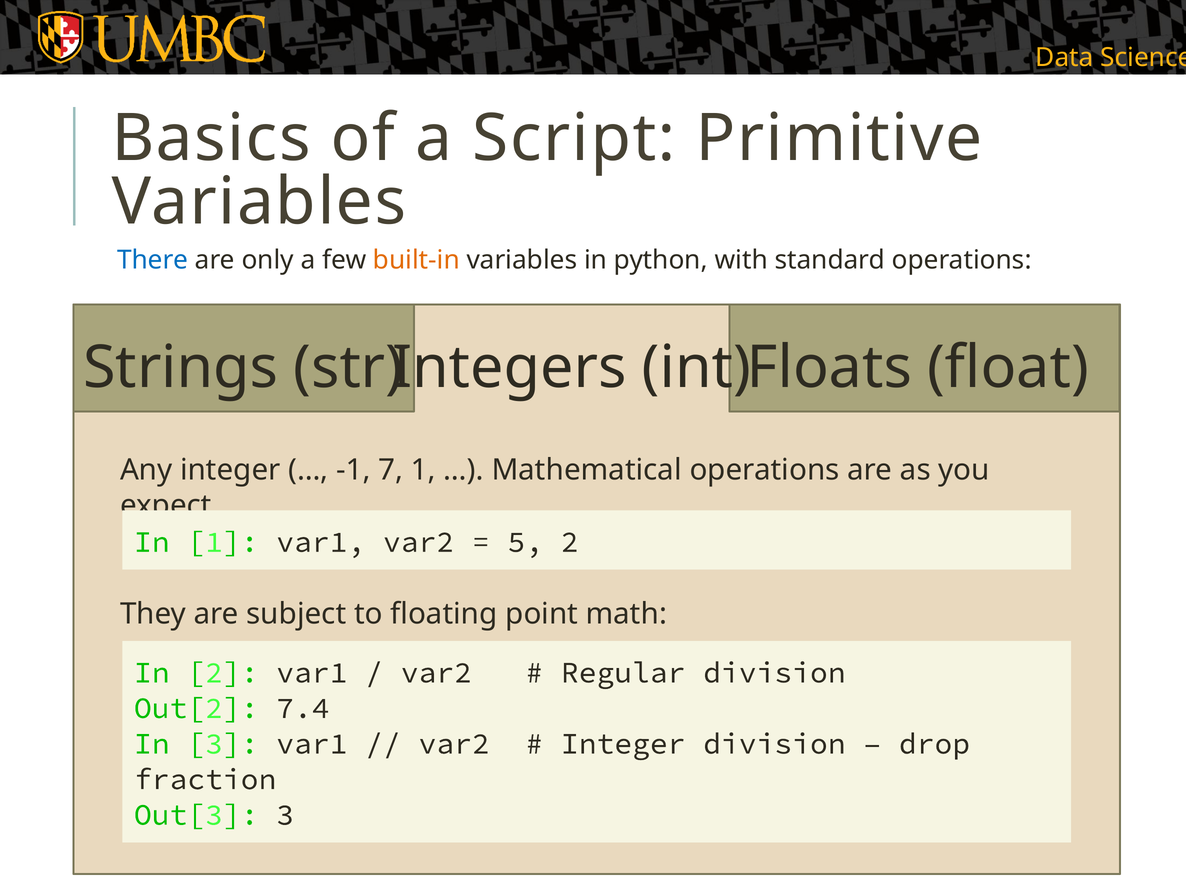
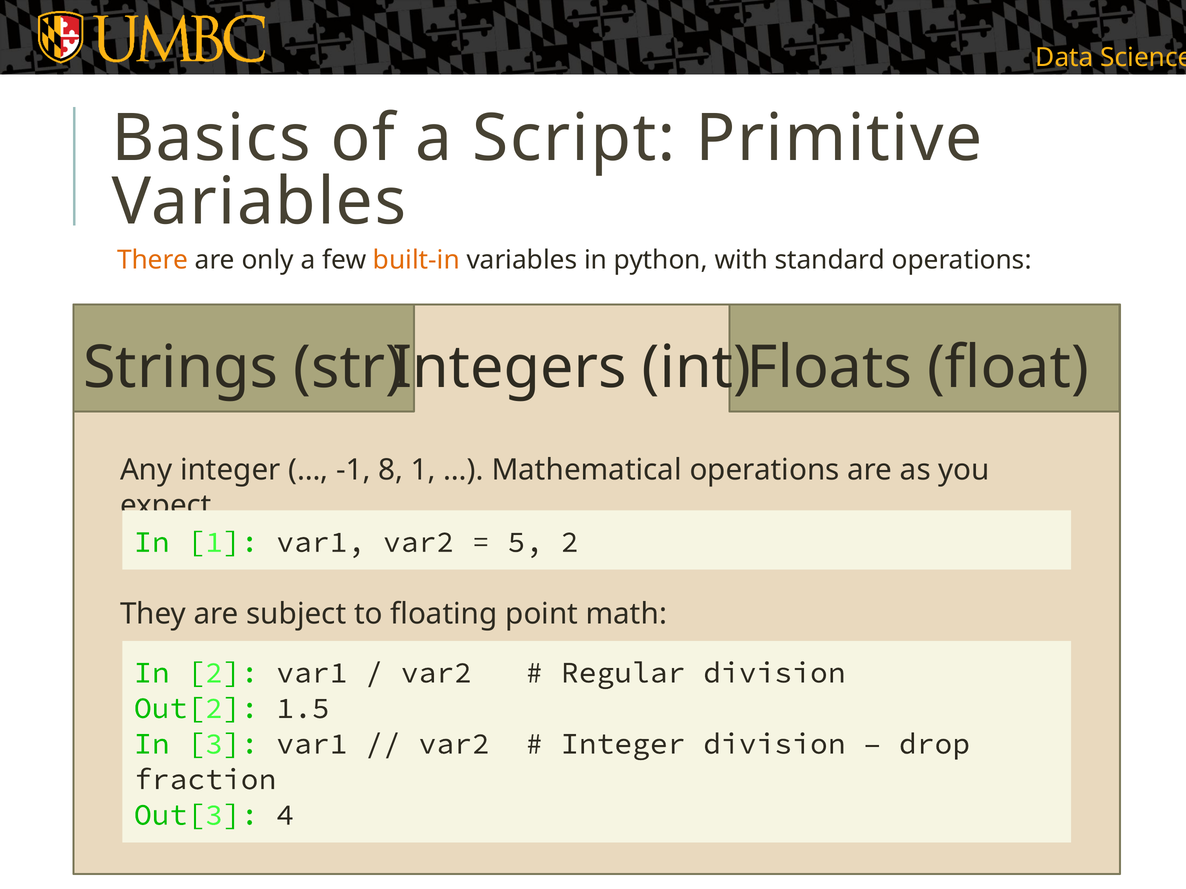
There colour: blue -> orange
7: 7 -> 8
7.4: 7.4 -> 1.5
Out[3 3: 3 -> 4
